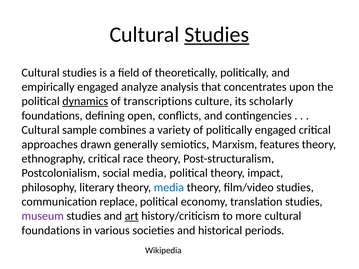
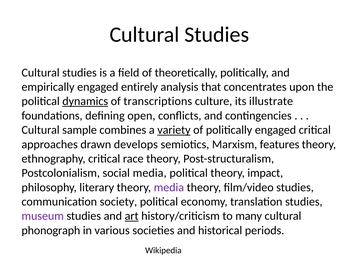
Studies at (217, 35) underline: present -> none
analyze: analyze -> entirely
scholarly: scholarly -> illustrate
variety underline: none -> present
generally: generally -> develops
media at (169, 188) colour: blue -> purple
replace: replace -> society
more: more -> many
foundations at (51, 231): foundations -> phonograph
